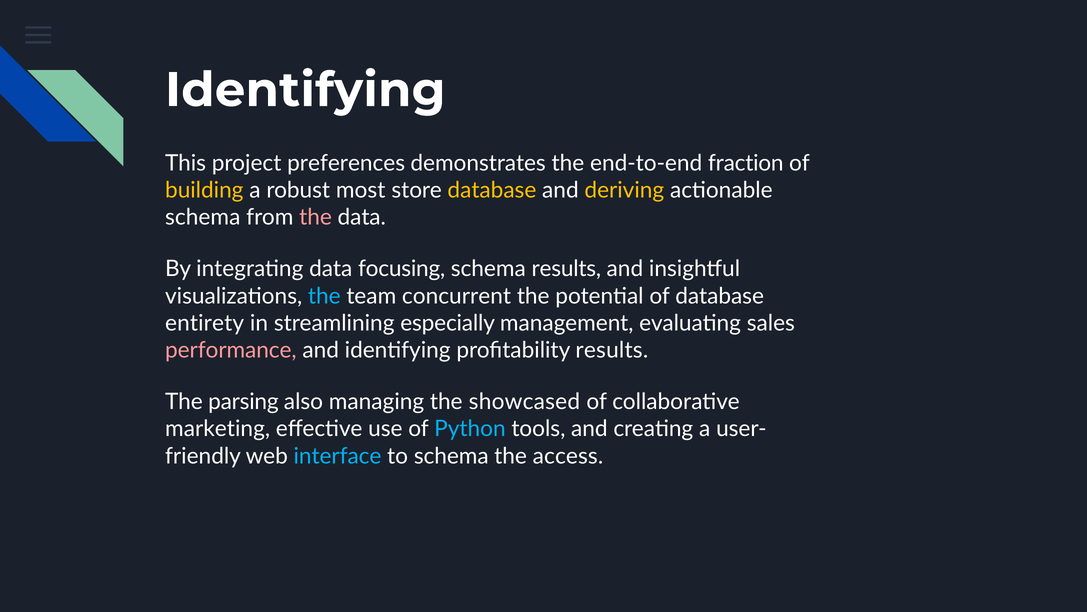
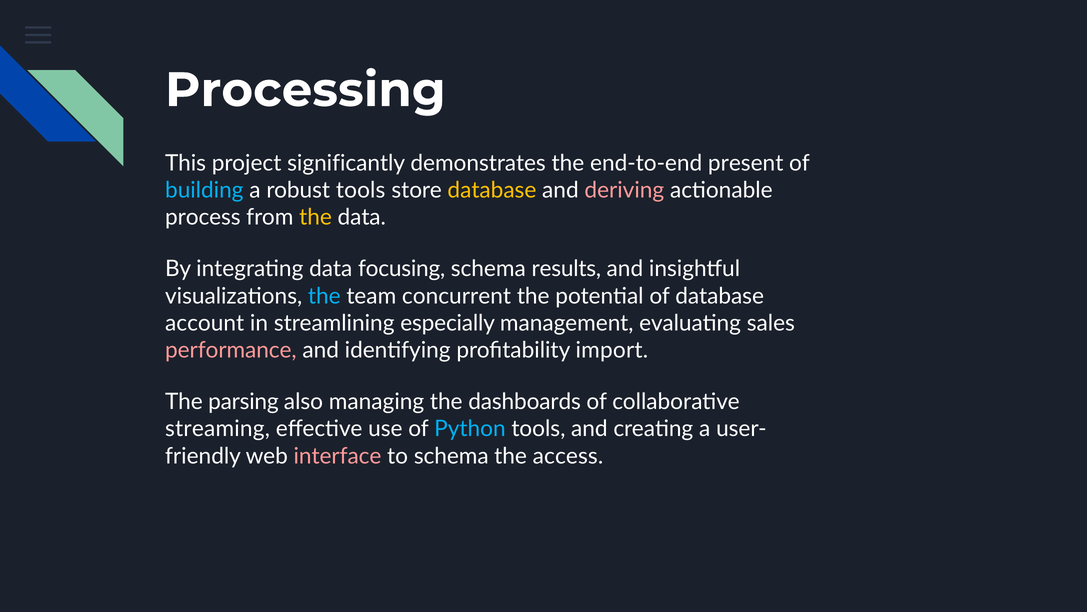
Identifying at (305, 90): Identifying -> Processing
preferences: preferences -> significantly
fraction: fraction -> present
building colour: yellow -> light blue
robust most: most -> tools
deriving colour: yellow -> pink
schema at (203, 217): schema -> process
the at (316, 217) colour: pink -> yellow
entirety: entirety -> account
profitability results: results -> import
showcased: showcased -> dashboards
marketing: marketing -> streaming
interface colour: light blue -> pink
